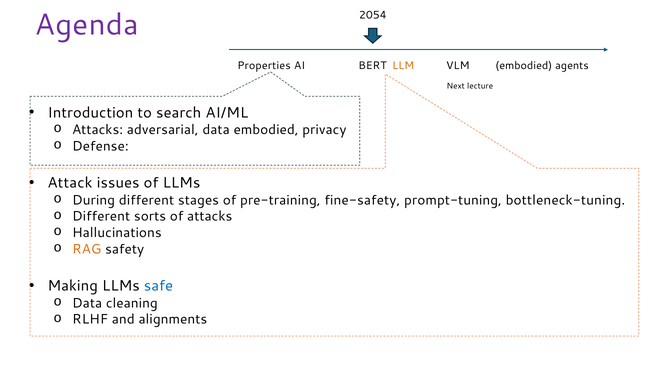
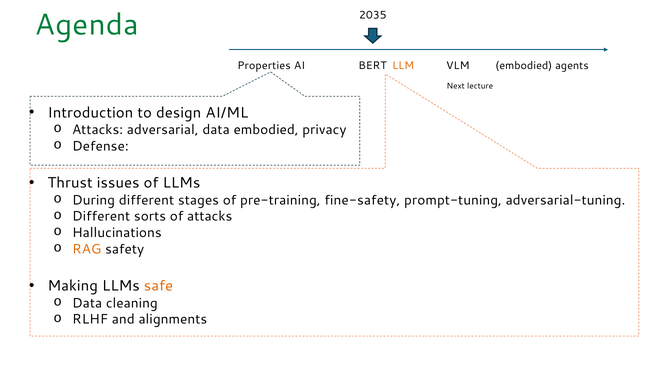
2054: 2054 -> 2035
Agenda colour: purple -> green
search: search -> design
Attack: Attack -> Thrust
bottleneck-tuning: bottleneck-tuning -> adversarial-tuning
safe colour: blue -> orange
